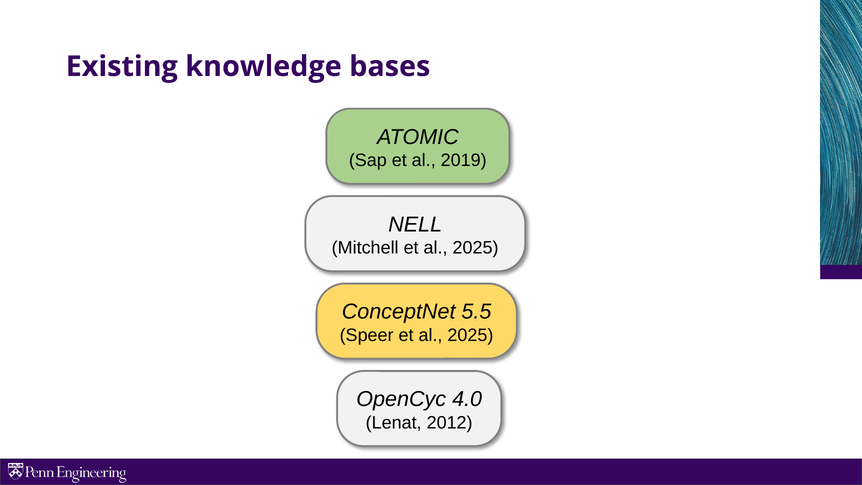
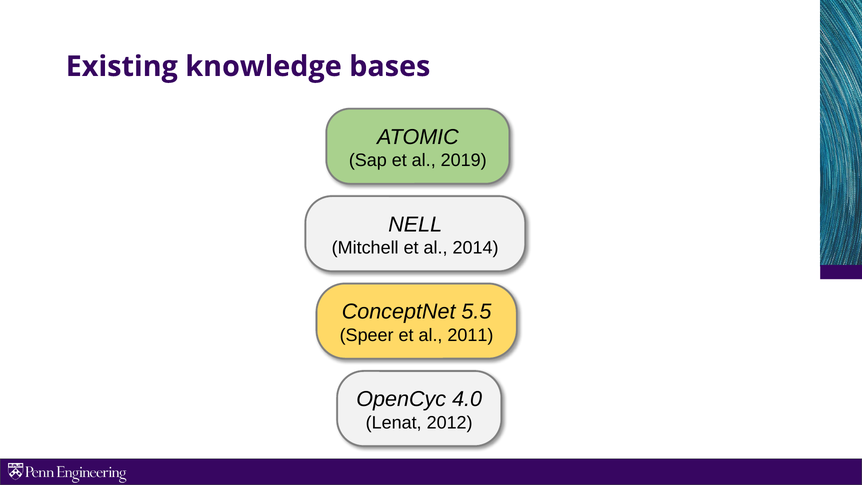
Mitchell et al 2025: 2025 -> 2014
Speer et al 2025: 2025 -> 2011
